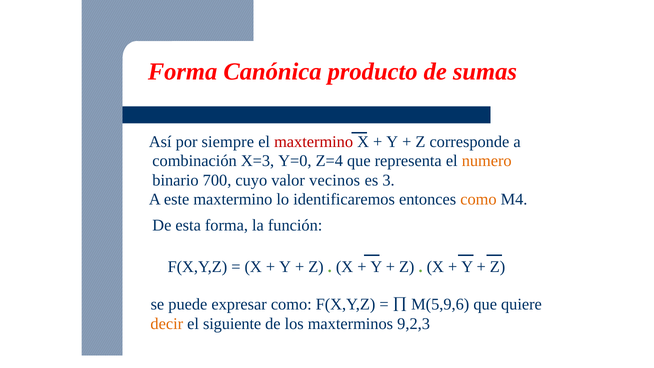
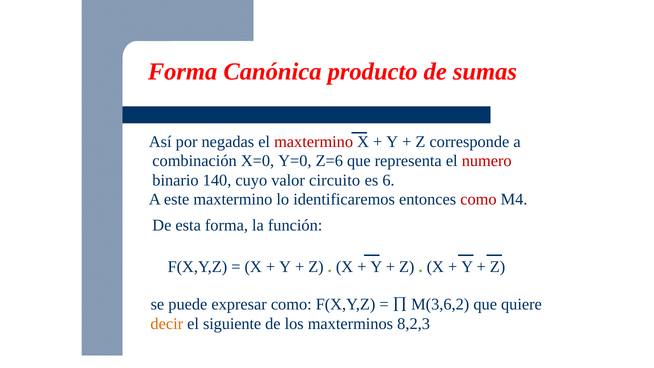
siempre: siempre -> negadas
X=3: X=3 -> X=0
Z=4: Z=4 -> Z=6
numero colour: orange -> red
700: 700 -> 140
vecinos: vecinos -> circuito
3: 3 -> 6
como at (478, 199) colour: orange -> red
M(5,9,6: M(5,9,6 -> M(3,6,2
9,2,3: 9,2,3 -> 8,2,3
